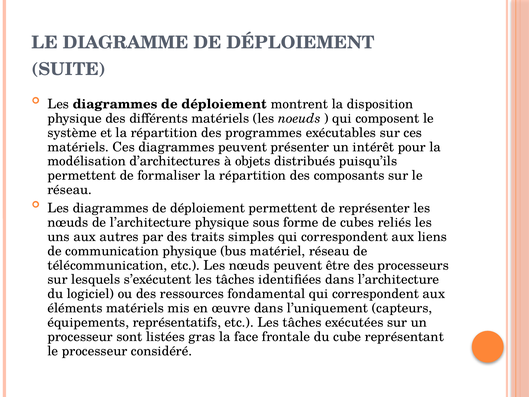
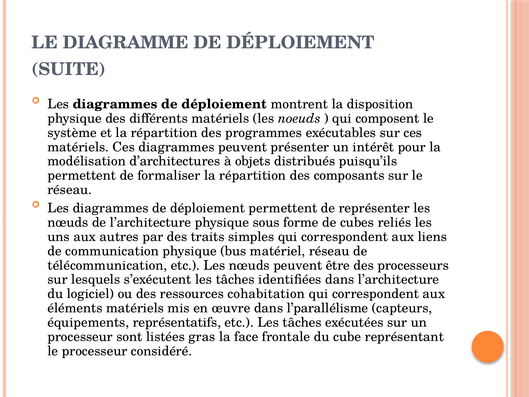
fondamental: fondamental -> cohabitation
l’uniquement: l’uniquement -> l’parallélisme
